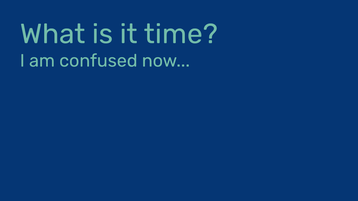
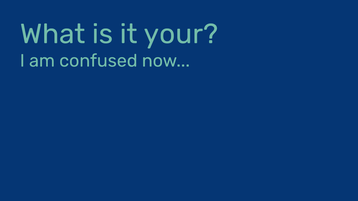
time: time -> your
